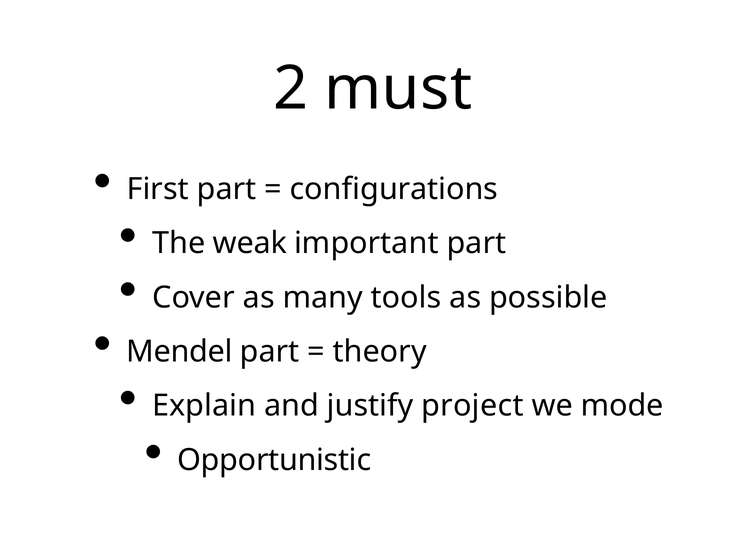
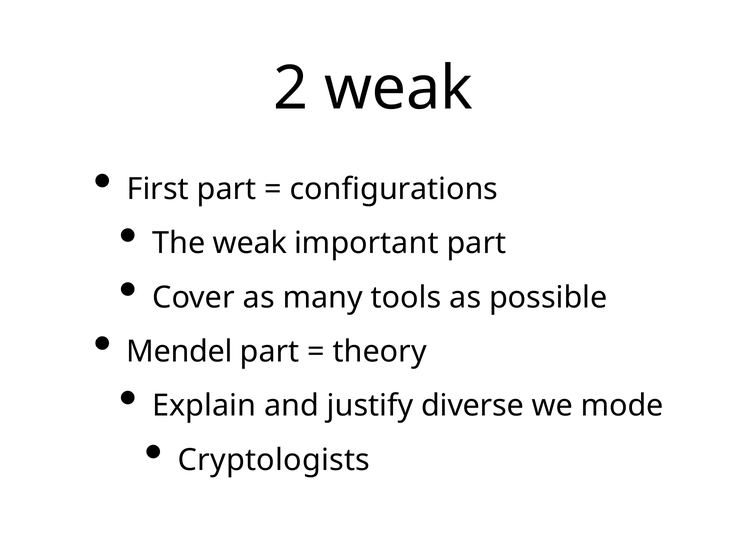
2 must: must -> weak
project: project -> diverse
Opportunistic: Opportunistic -> Cryptologists
